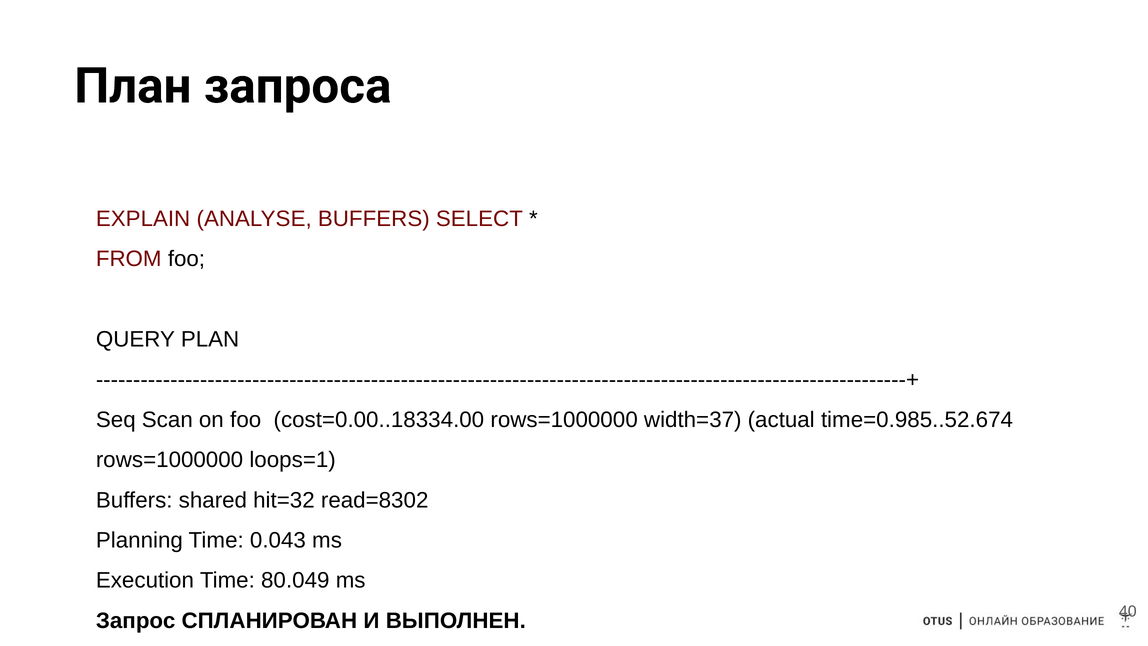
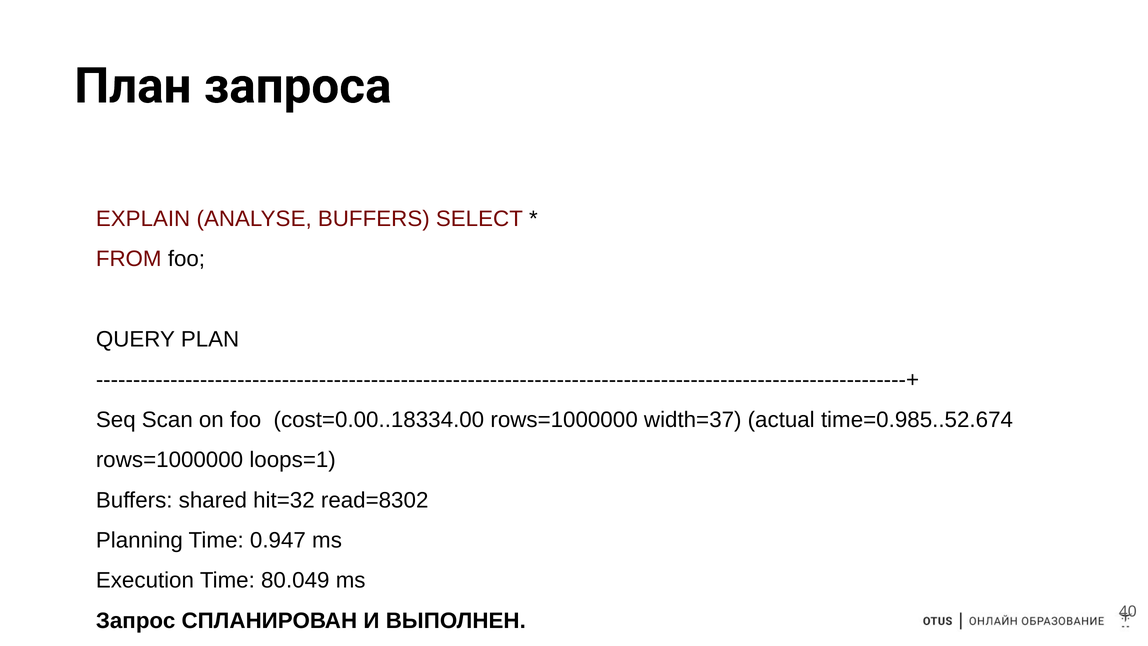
0.043: 0.043 -> 0.947
